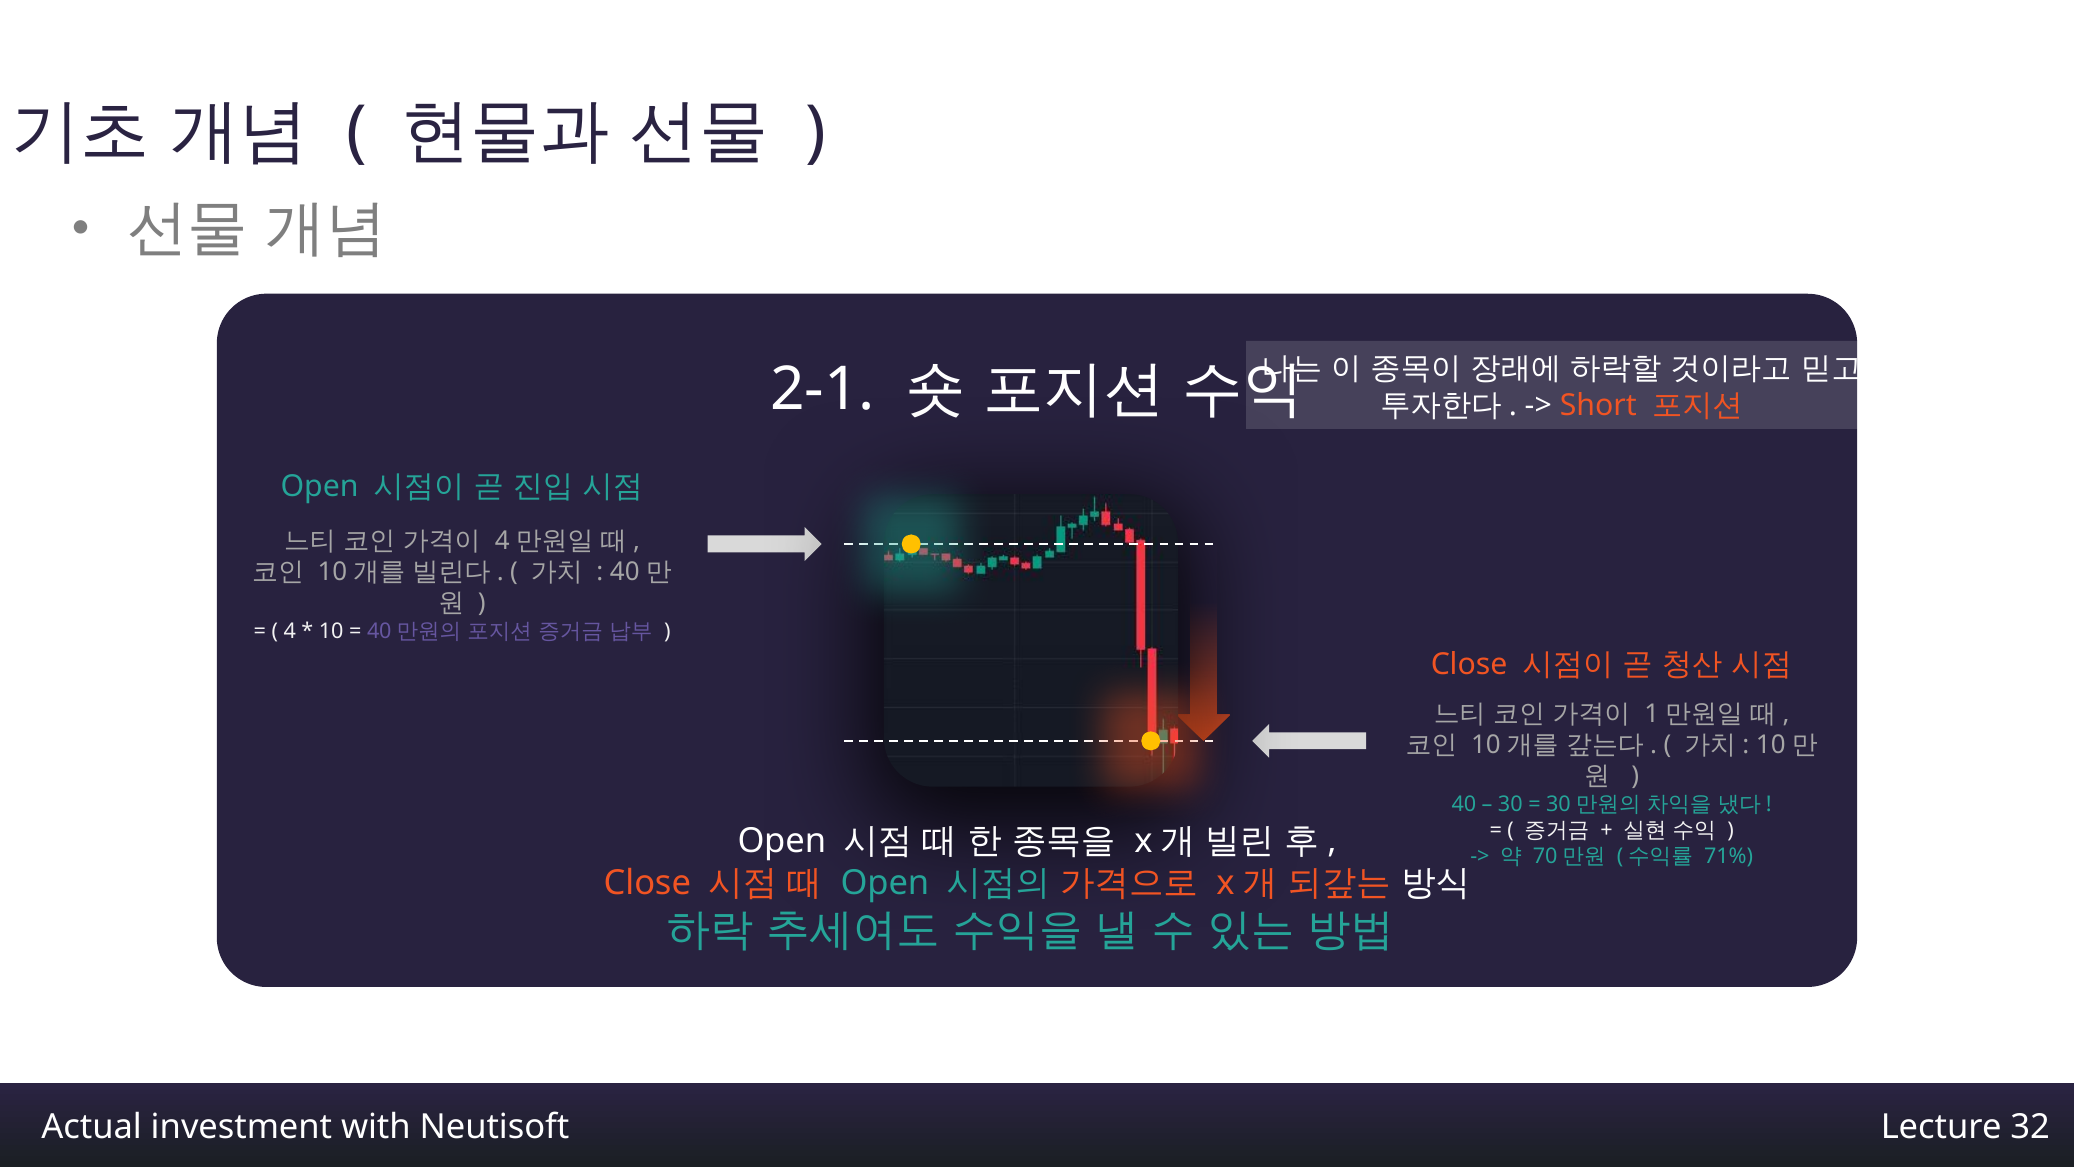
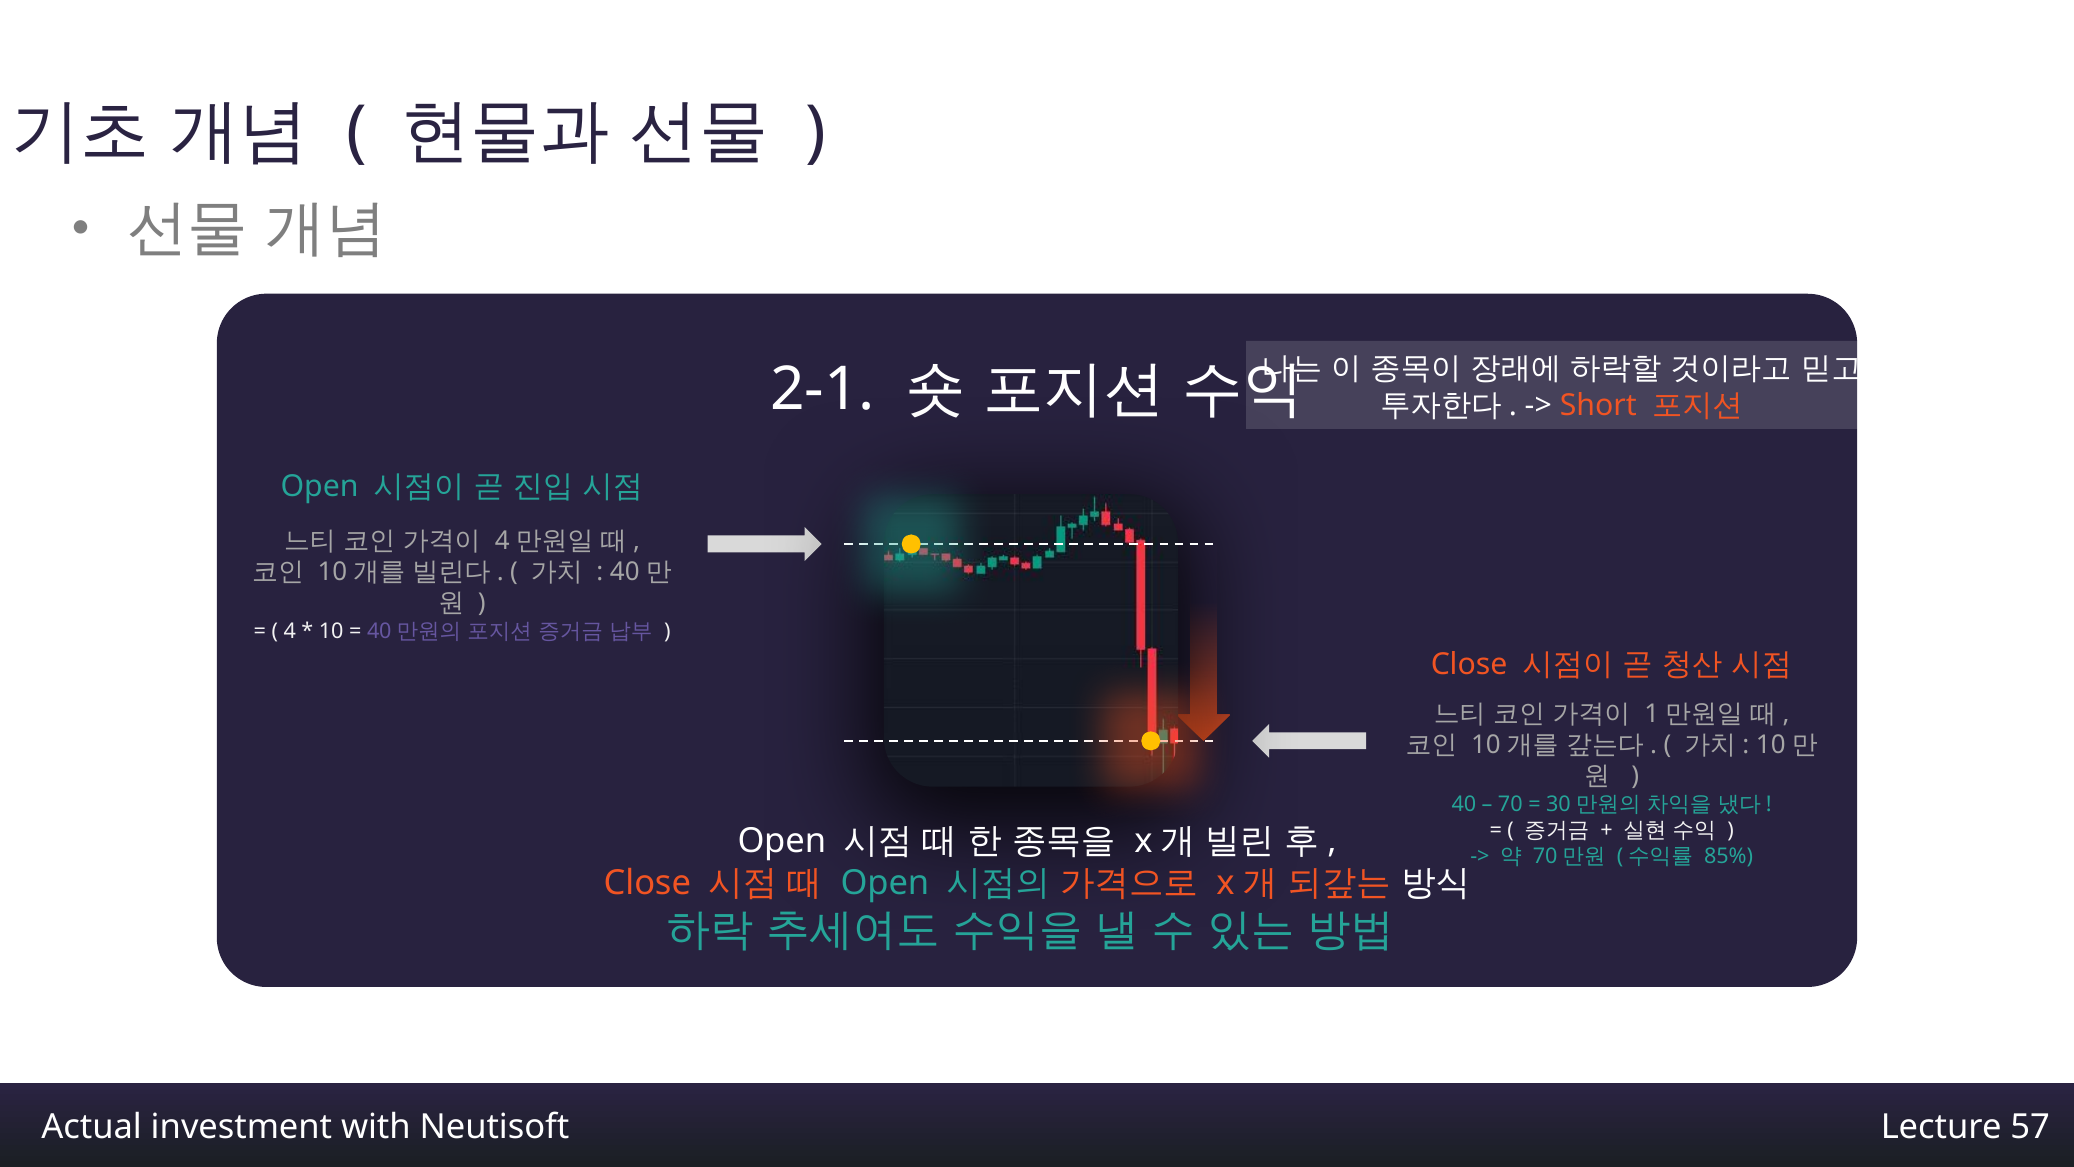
30: 30 -> 70
71%: 71% -> 85%
32: 32 -> 57
